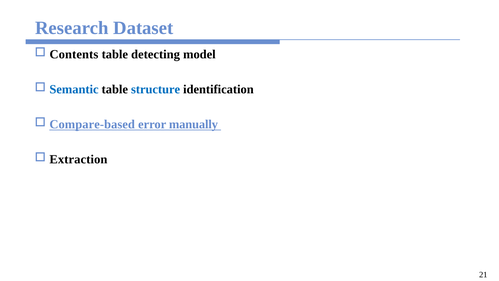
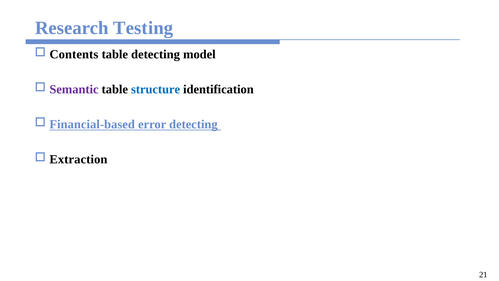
Dataset: Dataset -> Testing
Semantic colour: blue -> purple
Compare-based: Compare-based -> Financial-based
error manually: manually -> detecting
